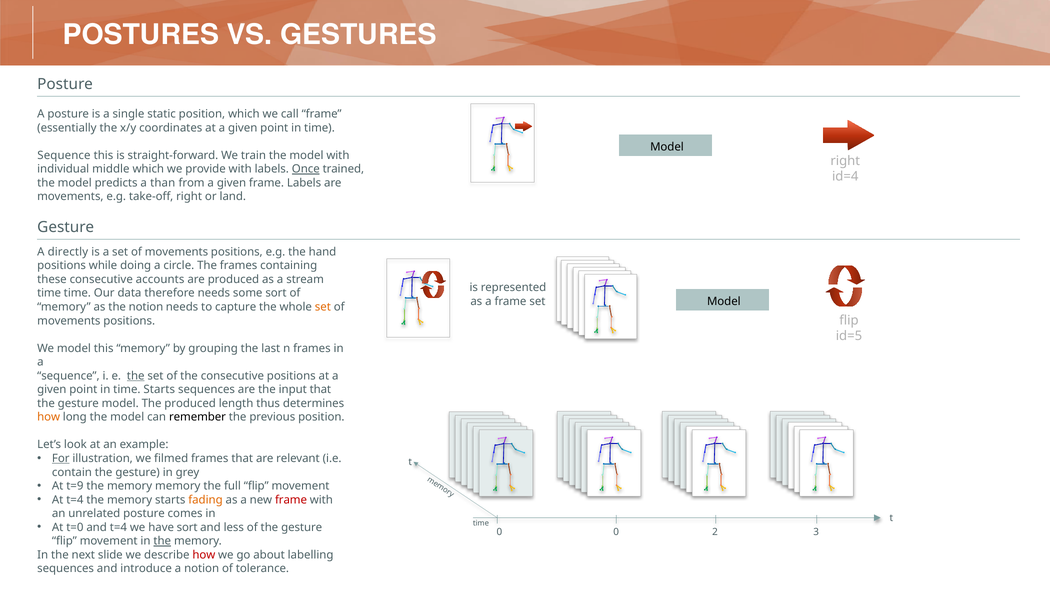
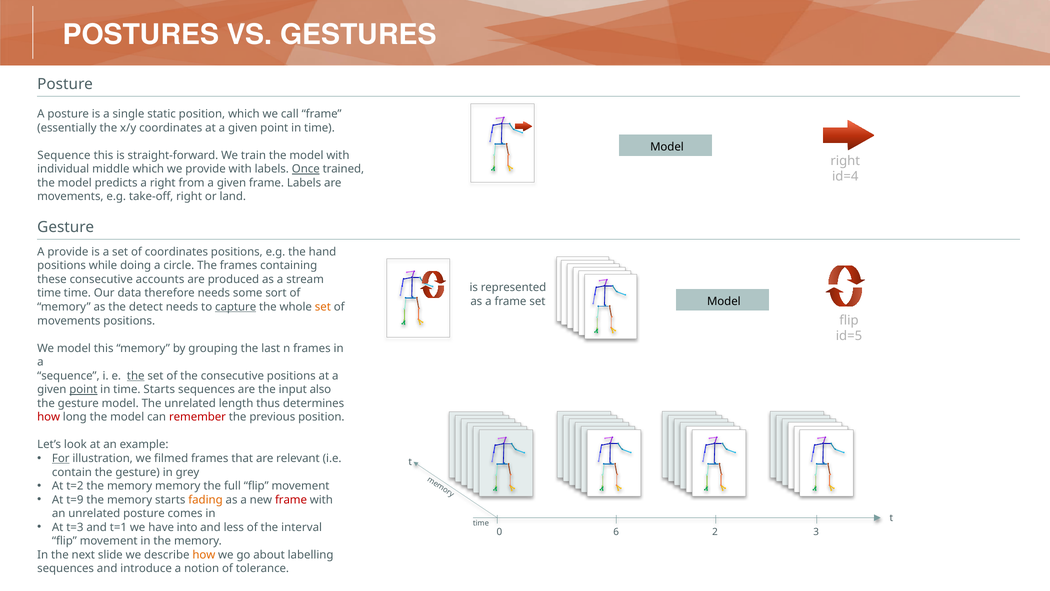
a than: than -> right
A directly: directly -> provide
a set of movements: movements -> coordinates
the notion: notion -> detect
capture underline: none -> present
point at (83, 389) underline: none -> present
input that: that -> also
The produced: produced -> unrelated
how at (49, 417) colour: orange -> red
remember colour: black -> red
t=9: t=9 -> t=2
At t=4: t=4 -> t=9
t=0: t=0 -> t=3
and t=4: t=4 -> t=1
have sort: sort -> into
of the gesture: gesture -> interval
0 0: 0 -> 6
the at (162, 541) underline: present -> none
how at (204, 555) colour: red -> orange
